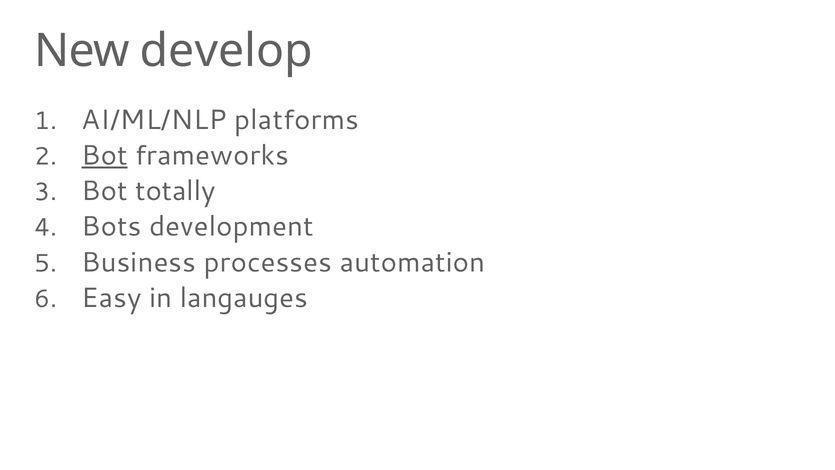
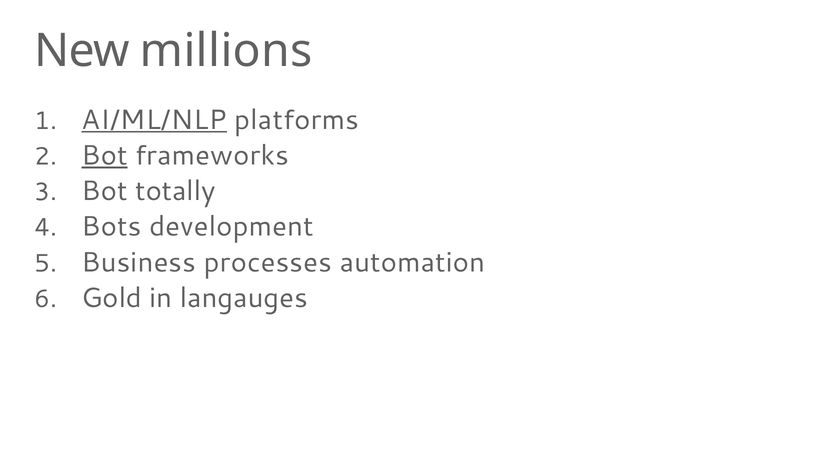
develop: develop -> millions
AI/ML/NLP underline: none -> present
Easy: Easy -> Gold
